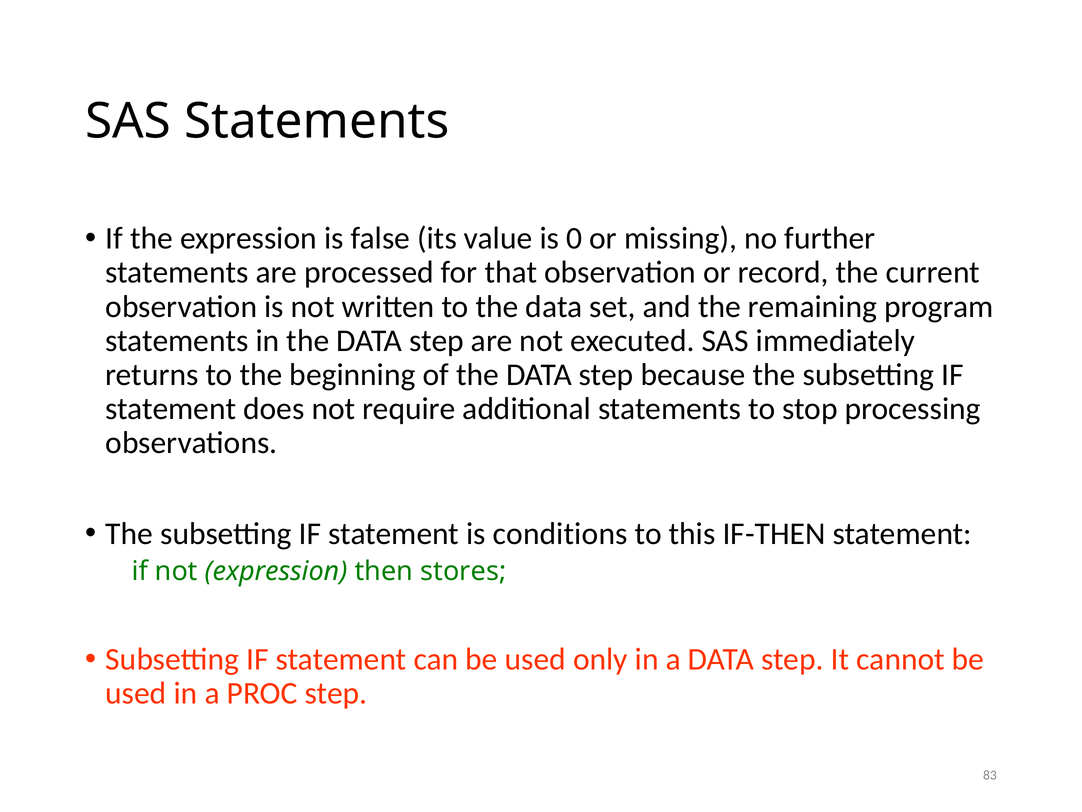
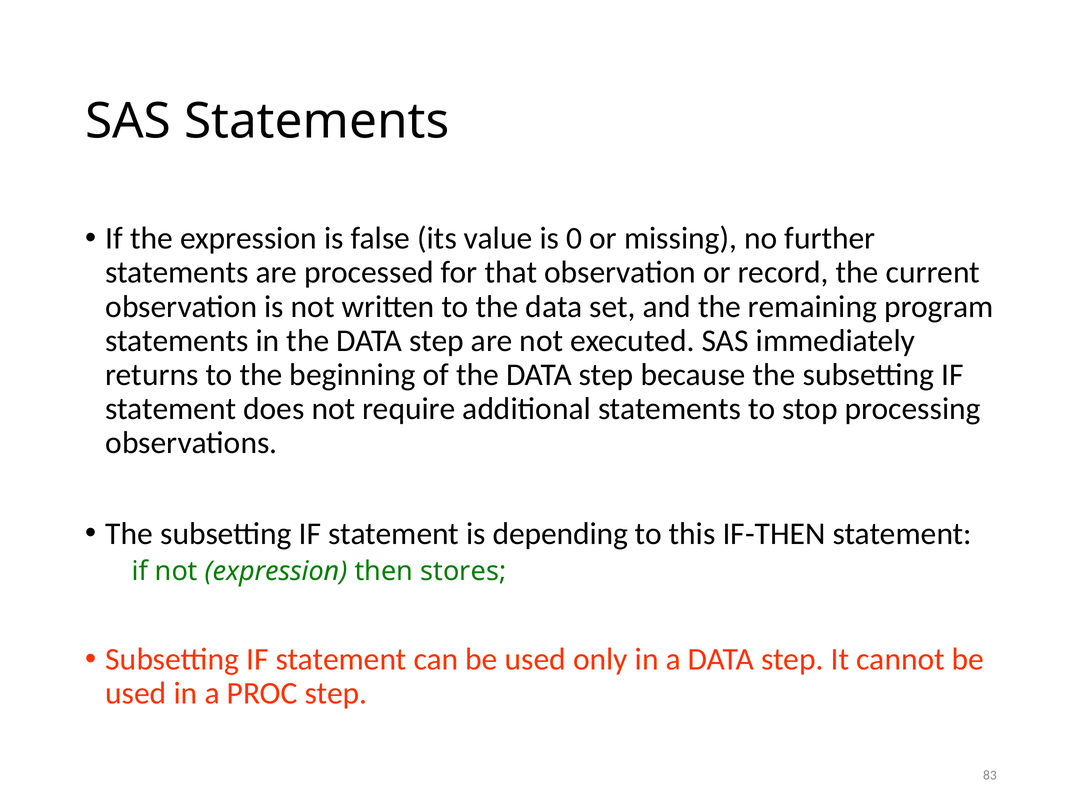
conditions: conditions -> depending
